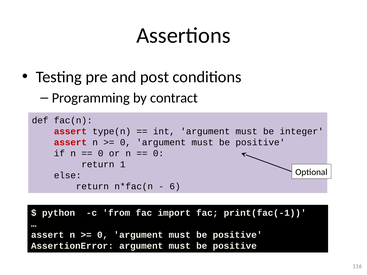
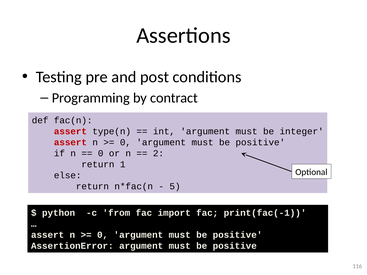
0 at (158, 154): 0 -> 2
6: 6 -> 5
